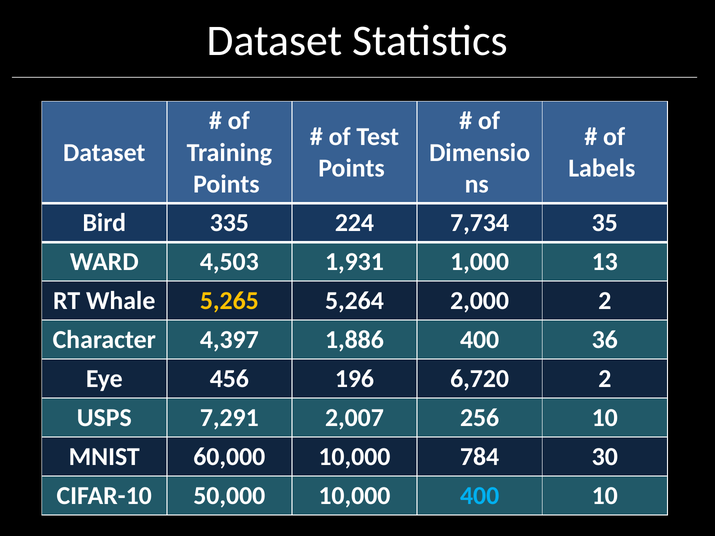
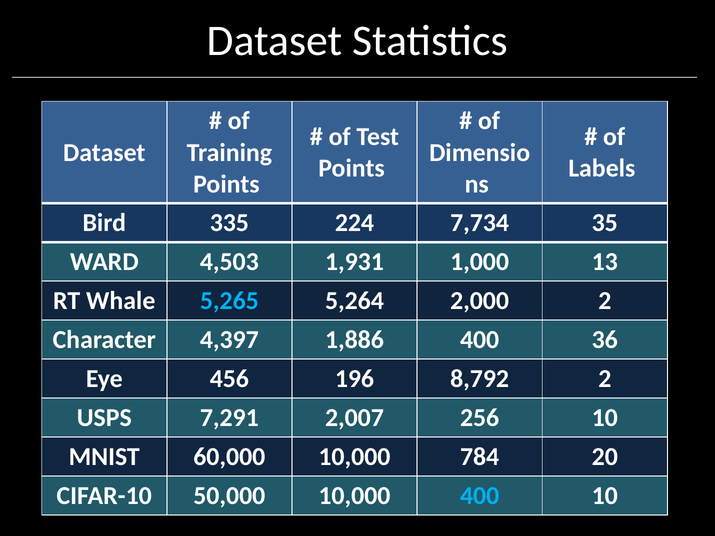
5,265 colour: yellow -> light blue
6,720: 6,720 -> 8,792
30: 30 -> 20
